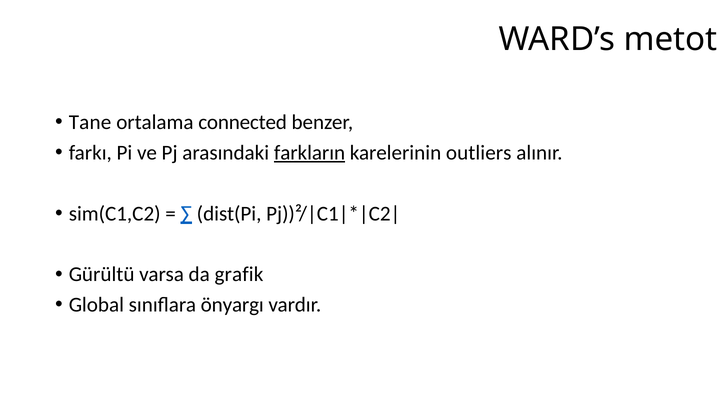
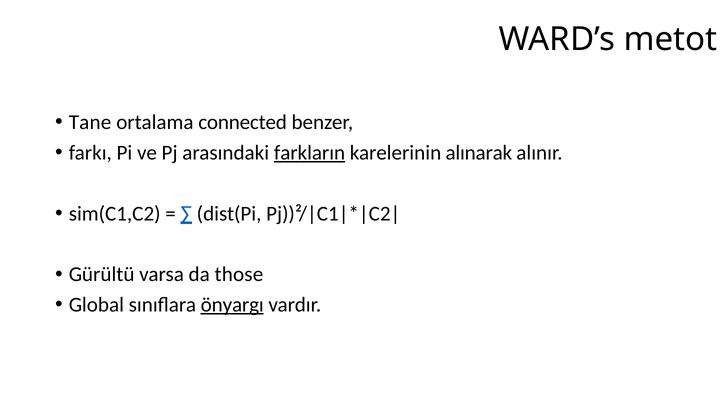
outliers: outliers -> alınarak
grafik: grafik -> those
önyargı underline: none -> present
